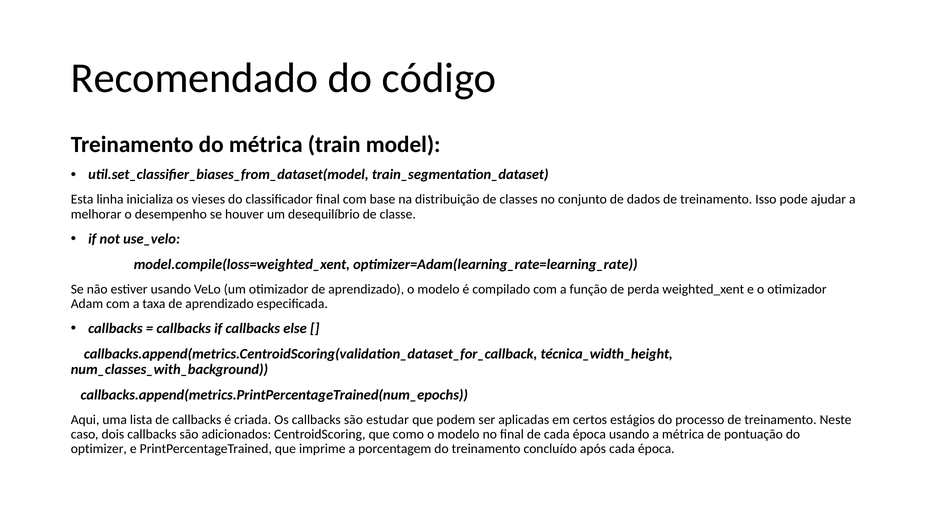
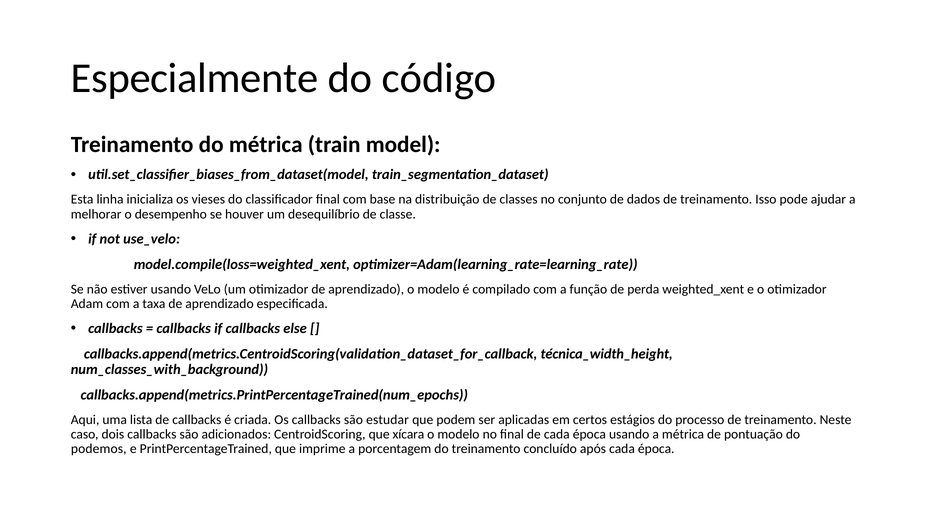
Recomendado: Recomendado -> Especialmente
como: como -> xícara
optimizer: optimizer -> podemos
